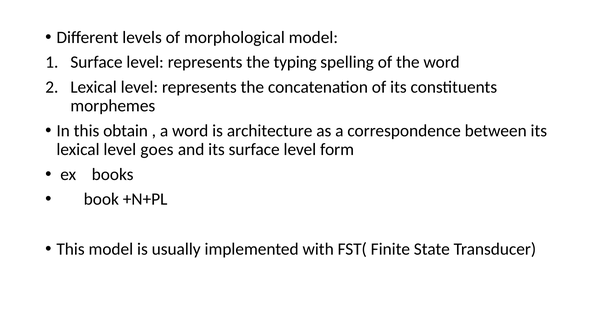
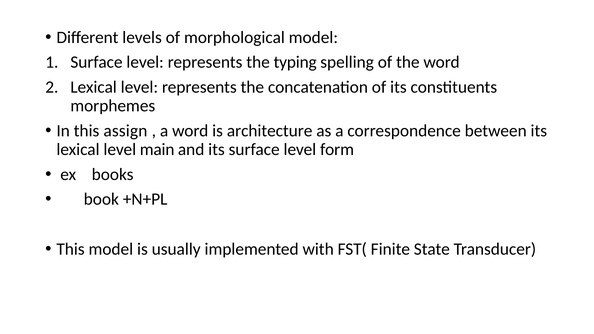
obtain: obtain -> assign
goes: goes -> main
